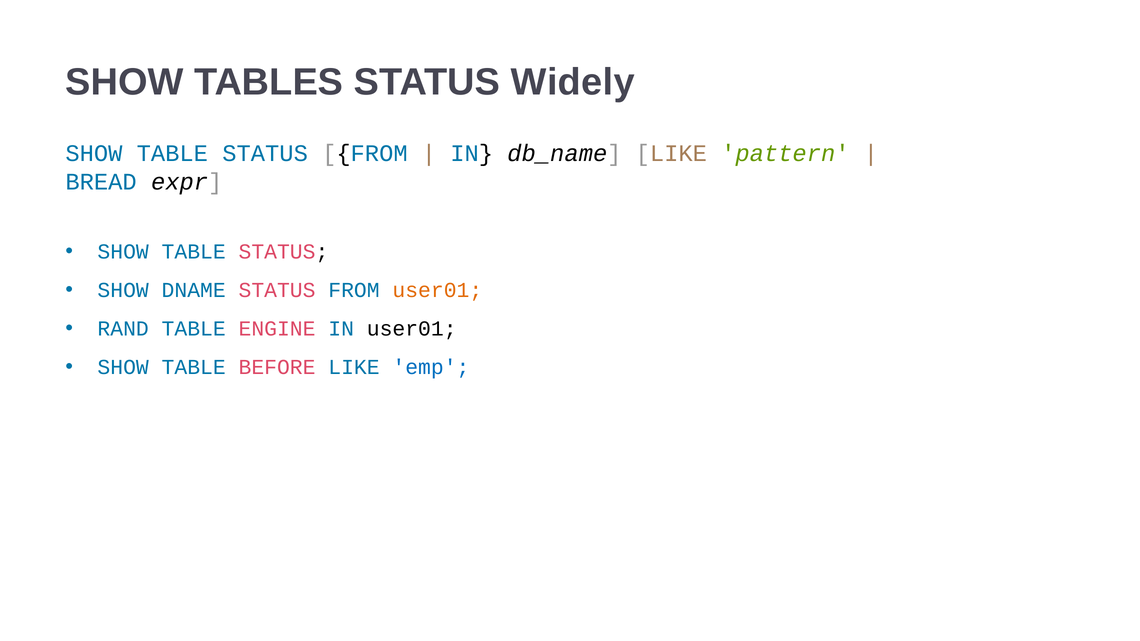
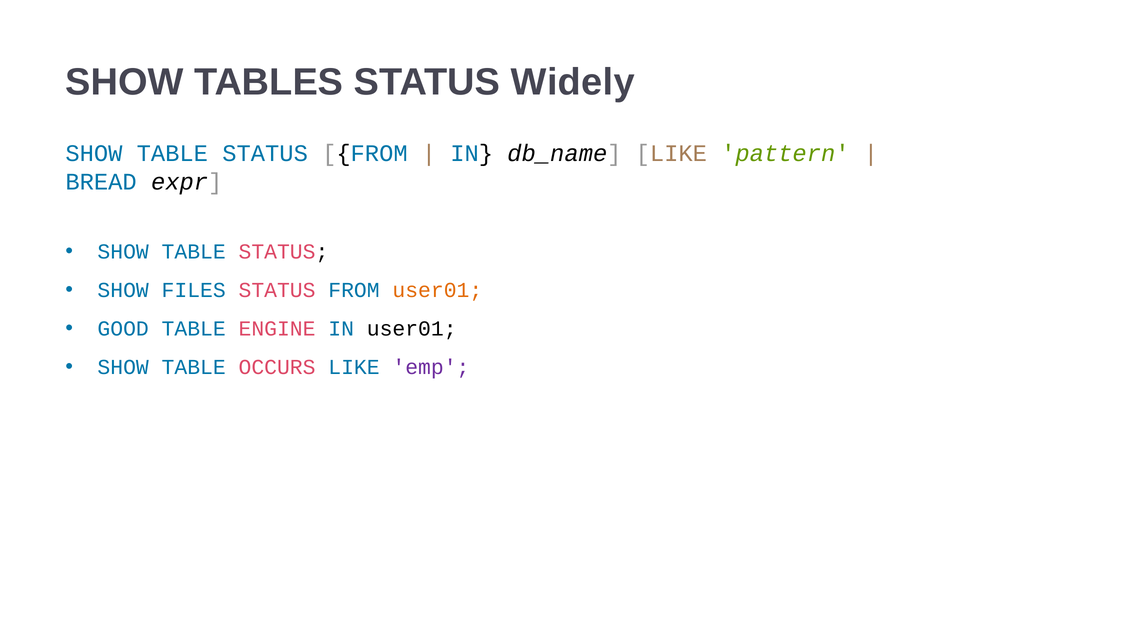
DNAME: DNAME -> FILES
RAND: RAND -> GOOD
BEFORE: BEFORE -> OCCURS
emp colour: blue -> purple
